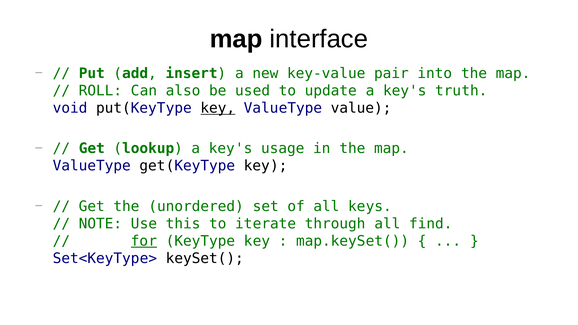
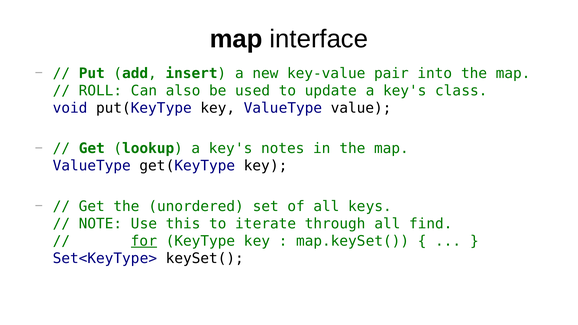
truth: truth -> class
key at (218, 108) underline: present -> none
usage: usage -> notes
